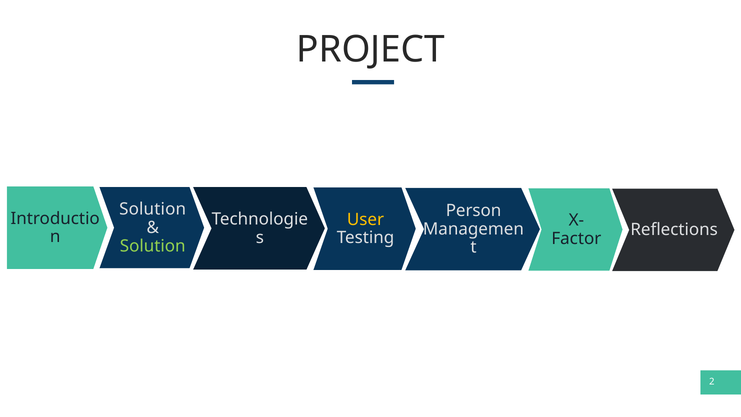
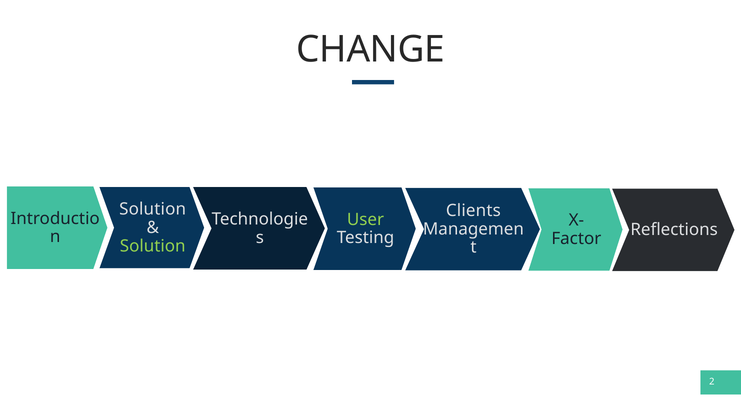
PROJECT: PROJECT -> CHANGE
Person: Person -> Clients
User colour: yellow -> light green
